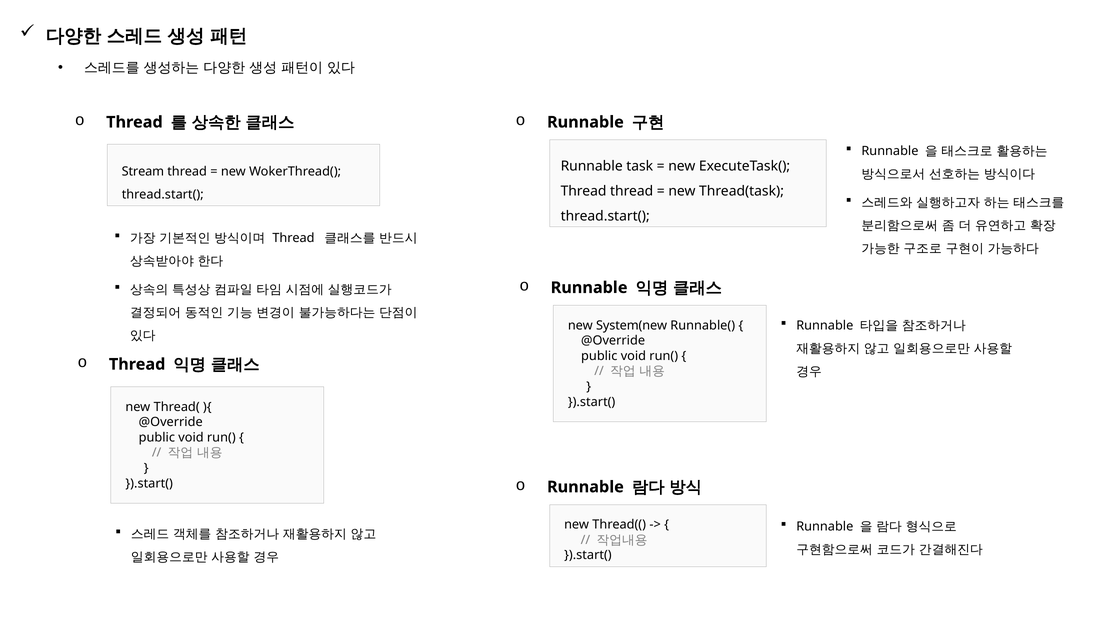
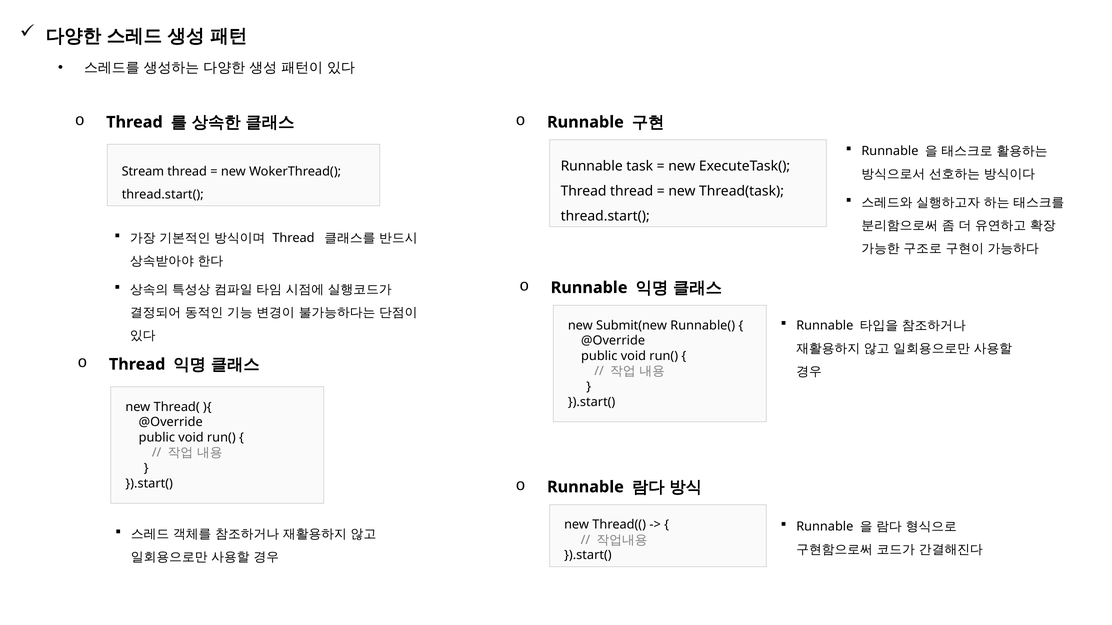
System(new: System(new -> Submit(new
